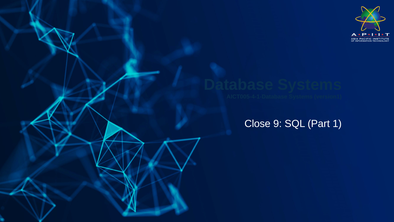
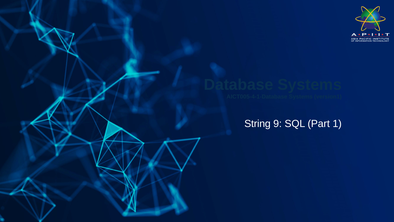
Close: Close -> String
